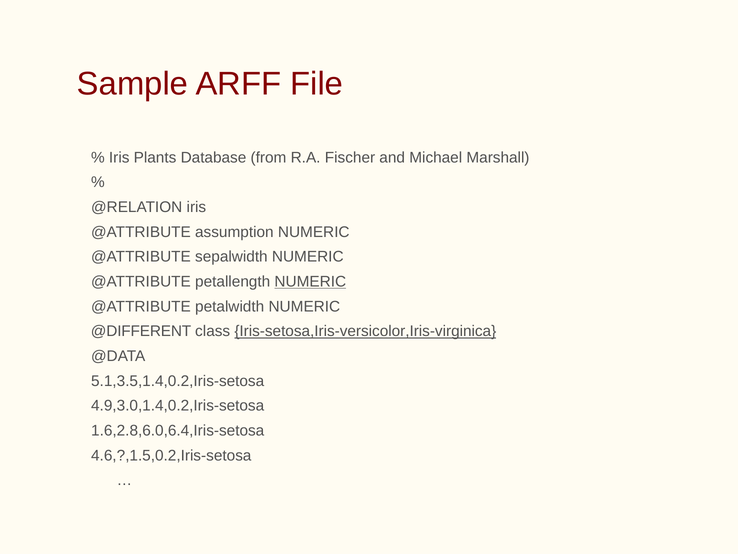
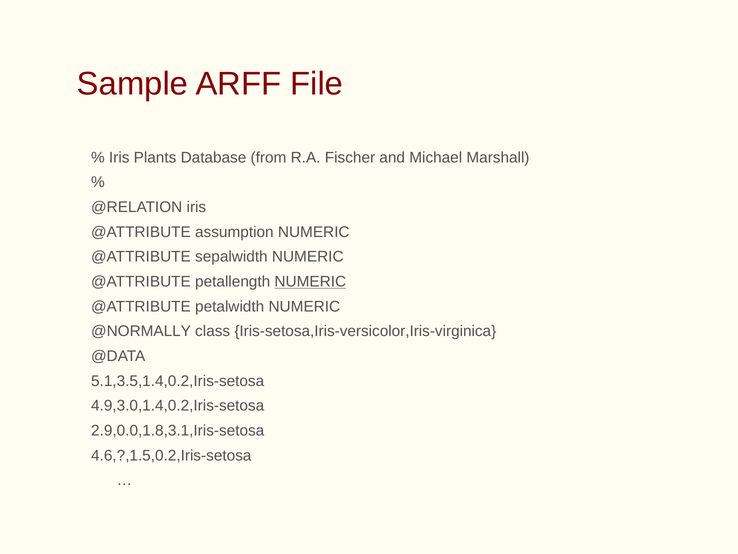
@DIFFERENT: @DIFFERENT -> @NORMALLY
Iris-setosa,Iris-versicolor,Iris-virginica underline: present -> none
1.6,2.8,6.0,6.4,Iris-setosa: 1.6,2.8,6.0,6.4,Iris-setosa -> 2.9,0.0,1.8,3.1,Iris-setosa
